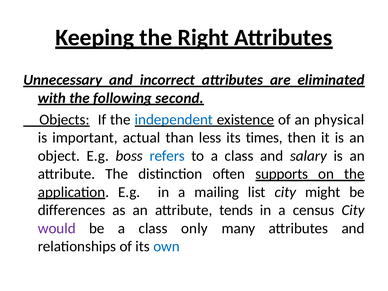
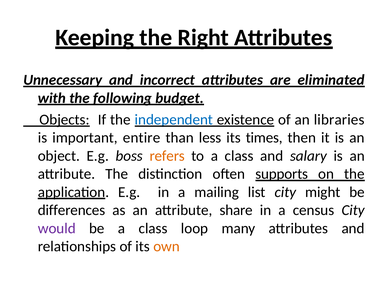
second: second -> budget
physical: physical -> libraries
actual: actual -> entire
refers colour: blue -> orange
tends: tends -> share
only: only -> loop
own colour: blue -> orange
